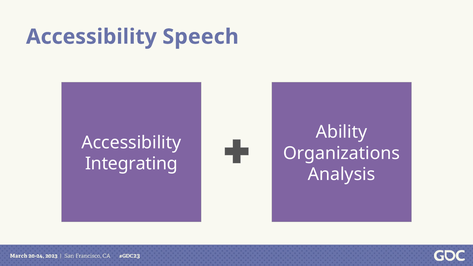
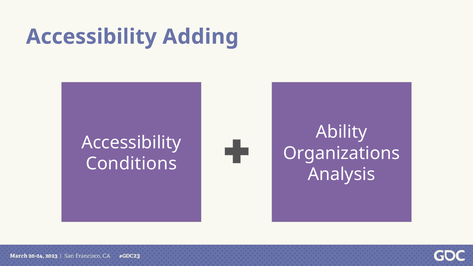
Speech: Speech -> Adding
Integrating: Integrating -> Conditions
